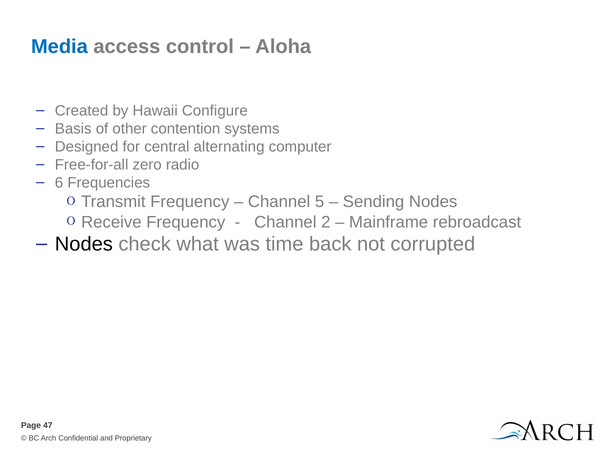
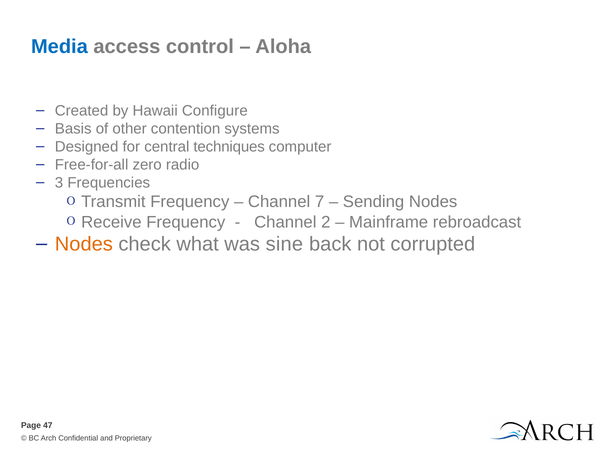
alternating: alternating -> techniques
6: 6 -> 3
5: 5 -> 7
Nodes at (84, 245) colour: black -> orange
time: time -> sine
